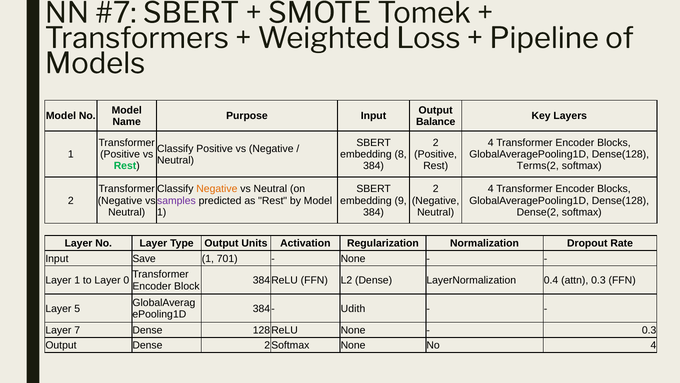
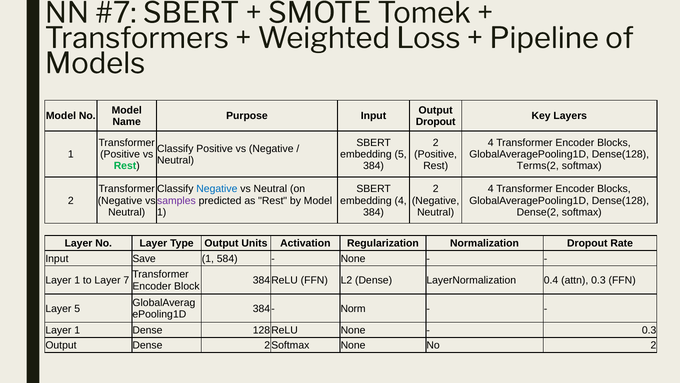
Balance at (436, 122): Balance -> Dropout
embedding 8: 8 -> 5
Negative at (217, 189) colour: orange -> blue
embedding 9: 9 -> 4
701: 701 -> 584
0: 0 -> 7
Udith: Udith -> Norm
7 at (77, 330): 7 -> 1
No 4: 4 -> 2
